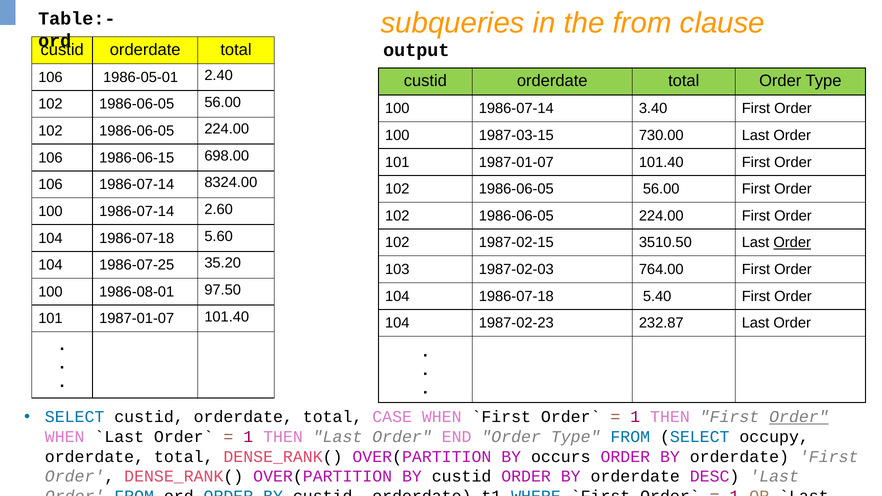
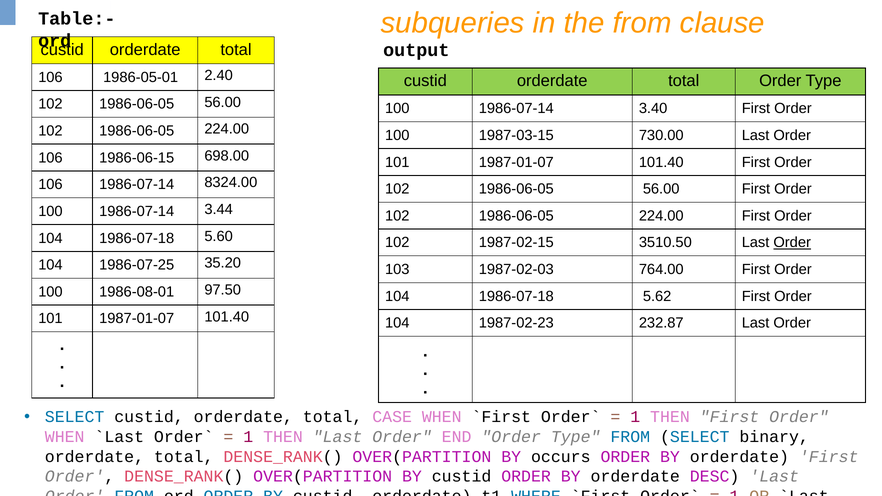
2.60: 2.60 -> 3.44
5.40: 5.40 -> 5.62
Order at (799, 417) underline: present -> none
occupy: occupy -> binary
